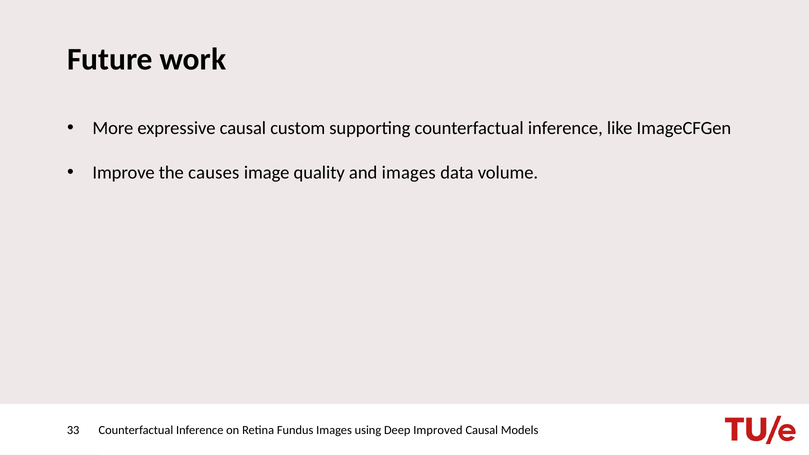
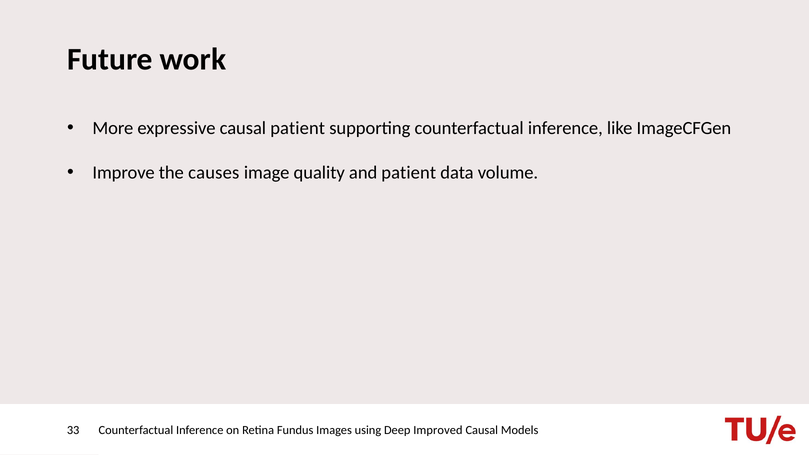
causal custom: custom -> patient
and images: images -> patient
